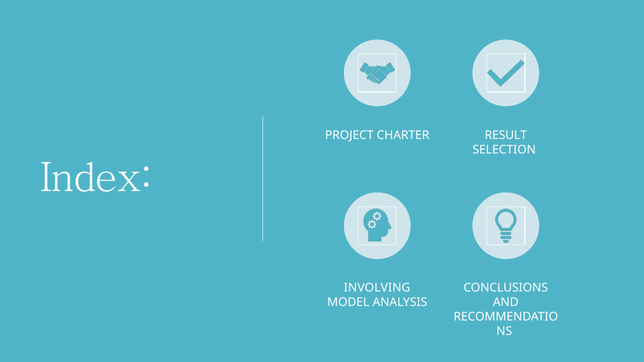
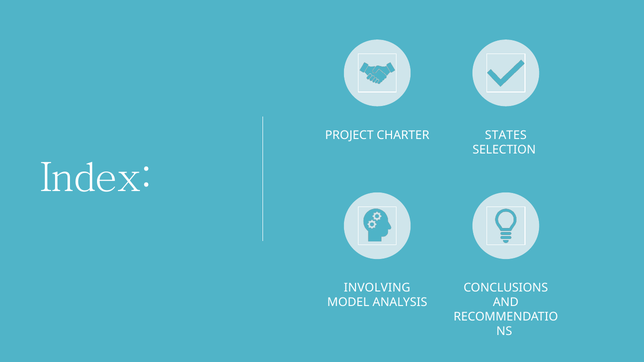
RESULT: RESULT -> STATES
